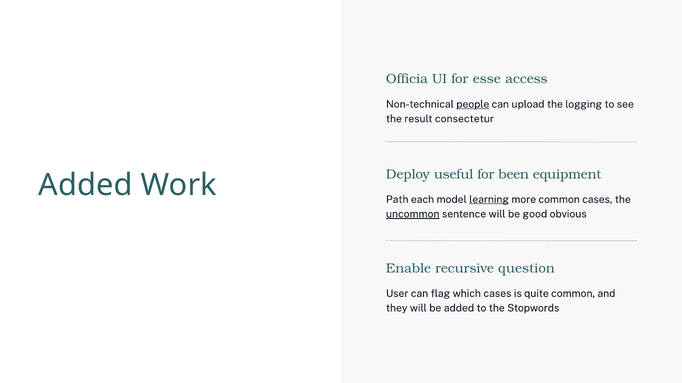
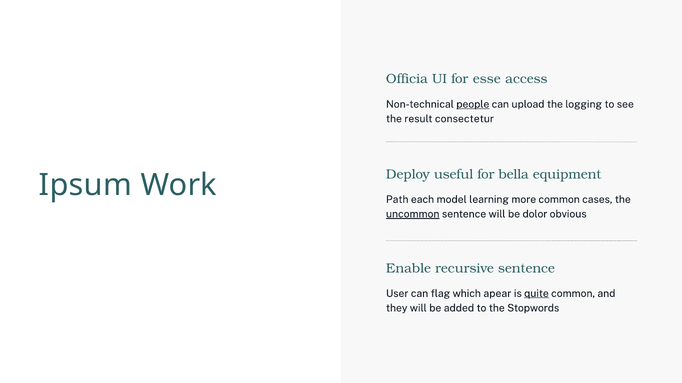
been: been -> bella
Added at (86, 185): Added -> Ipsum
learning underline: present -> none
good: good -> dolor
recursive question: question -> sentence
which cases: cases -> apear
quite underline: none -> present
